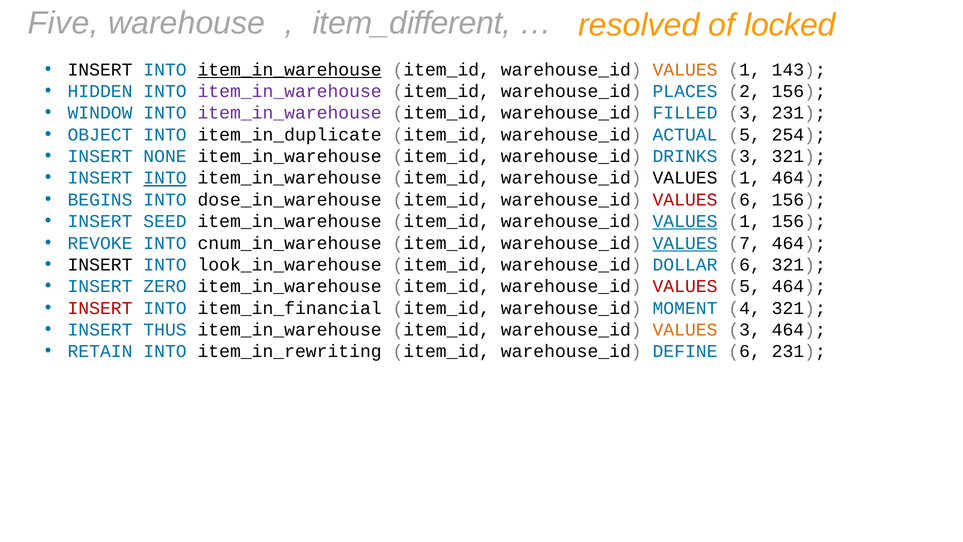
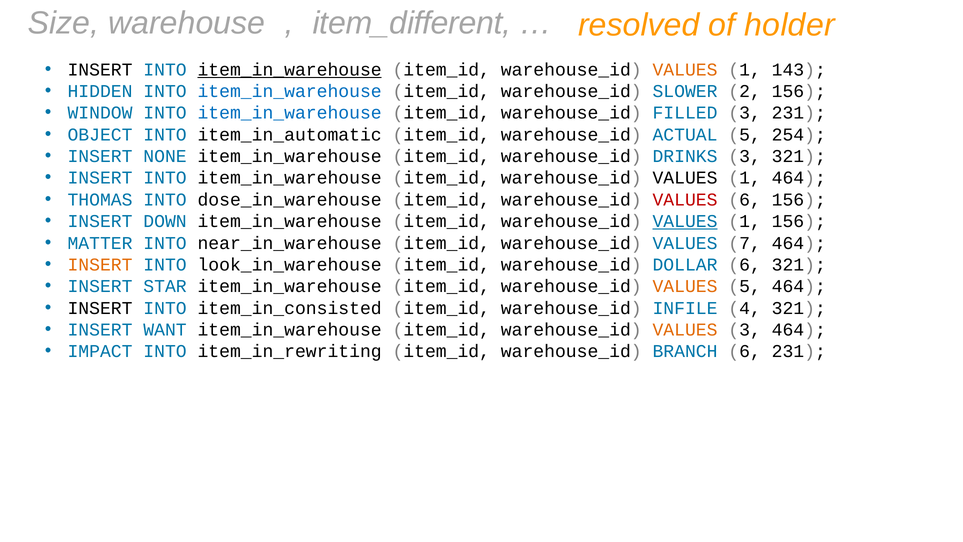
Five: Five -> Size
locked: locked -> holder
item_in_warehouse at (290, 91) colour: purple -> blue
PLACES: PLACES -> SLOWER
item_in_warehouse at (290, 113) colour: purple -> blue
item_in_duplicate: item_in_duplicate -> item_in_automatic
INTO at (165, 178) underline: present -> none
BEGINS: BEGINS -> THOMAS
SEED: SEED -> DOWN
REVOKE: REVOKE -> MATTER
cnum_in_warehouse: cnum_in_warehouse -> near_in_warehouse
VALUES at (685, 243) underline: present -> none
INSERT at (100, 265) colour: black -> orange
ZERO: ZERO -> STAR
VALUES at (685, 286) colour: red -> orange
INSERT at (100, 308) colour: red -> black
item_in_financial: item_in_financial -> item_in_consisted
MOMENT: MOMENT -> INFILE
THUS: THUS -> WANT
RETAIN: RETAIN -> IMPACT
DEFINE: DEFINE -> BRANCH
